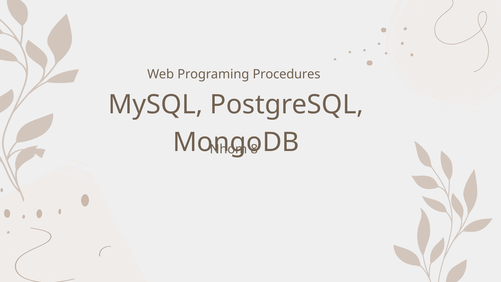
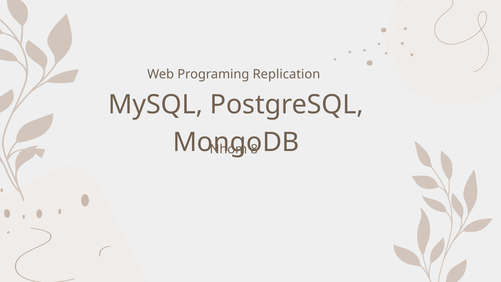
Procedures: Procedures -> Replication
